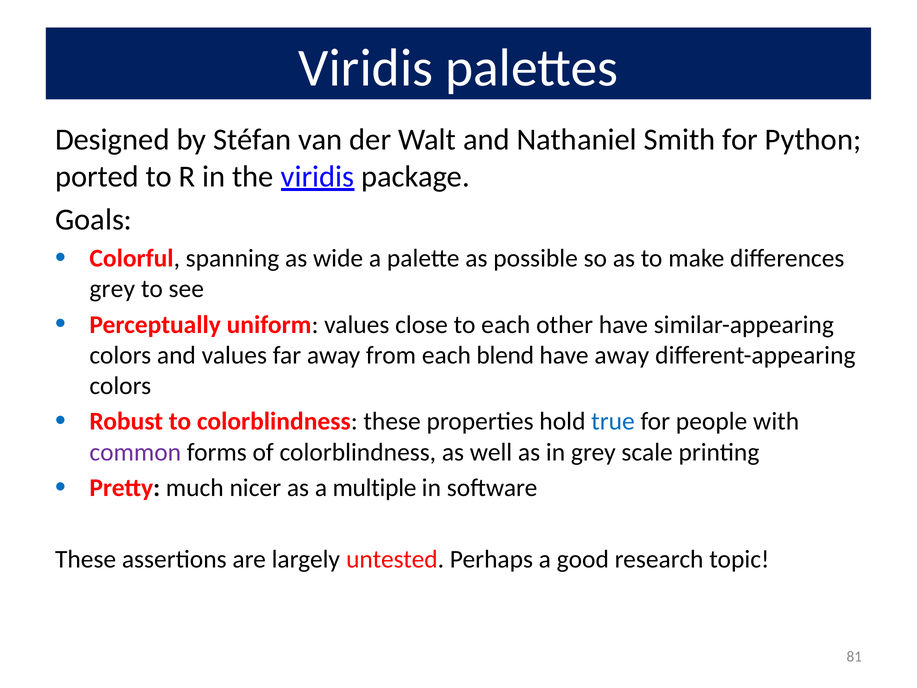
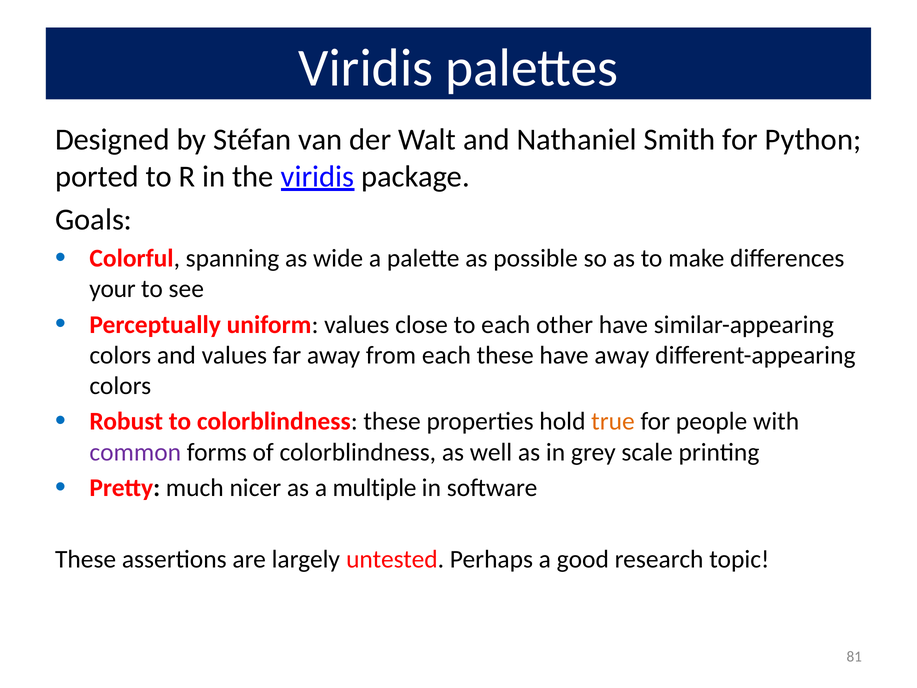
grey at (112, 289): grey -> your
each blend: blend -> these
true colour: blue -> orange
